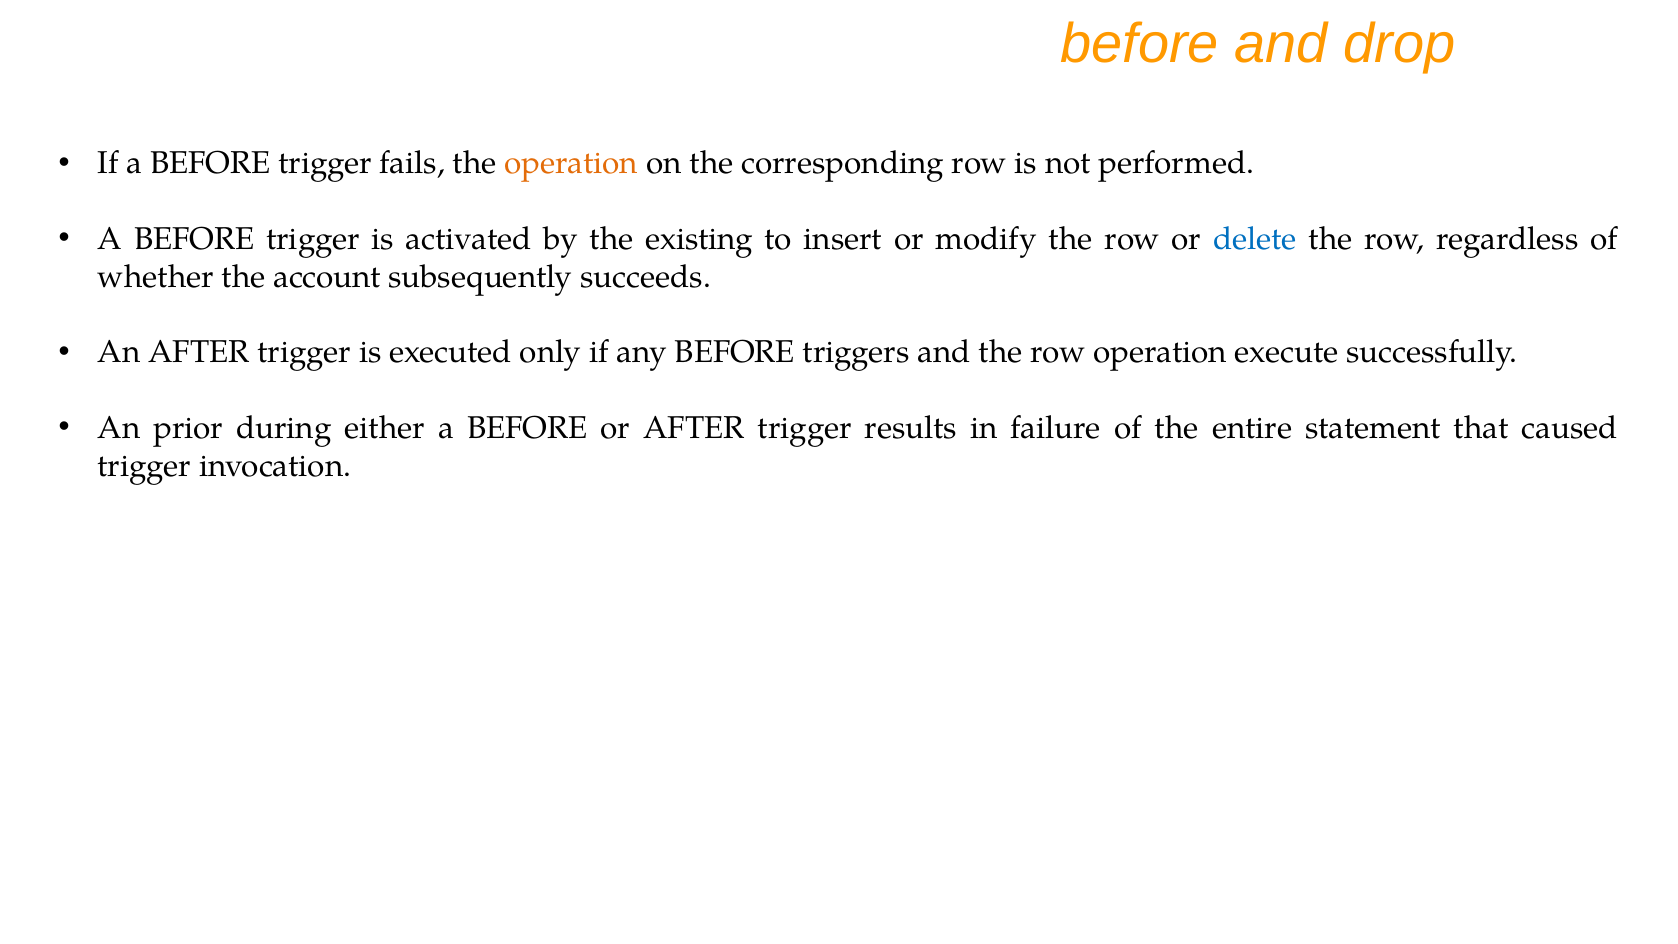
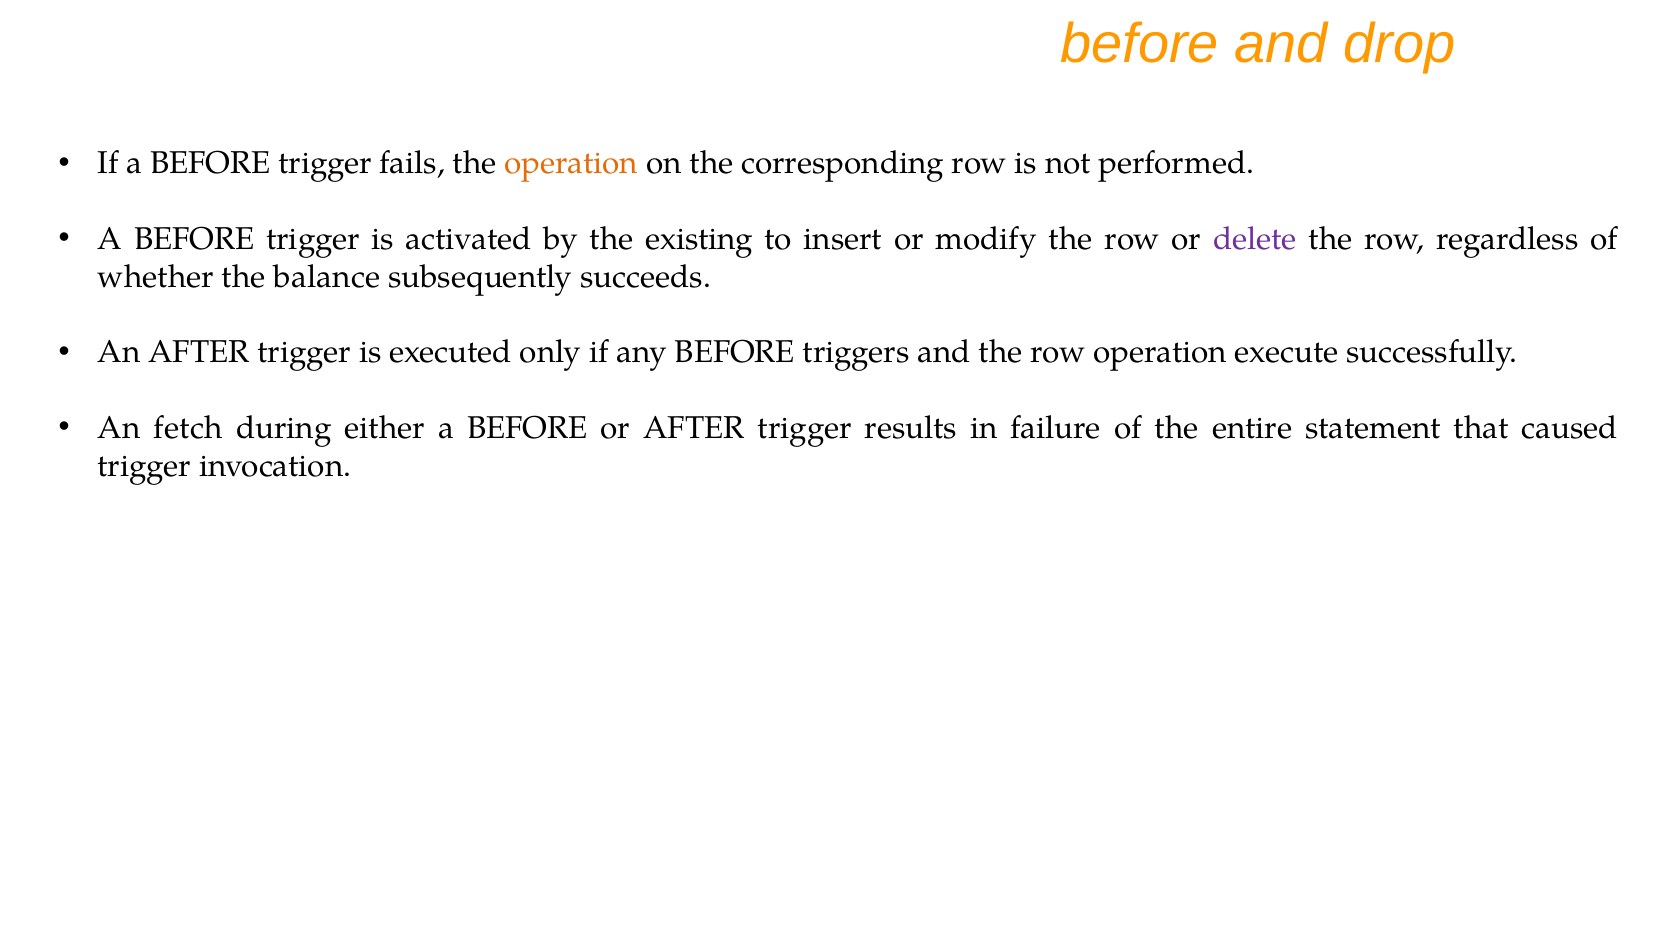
delete colour: blue -> purple
account: account -> balance
prior: prior -> fetch
